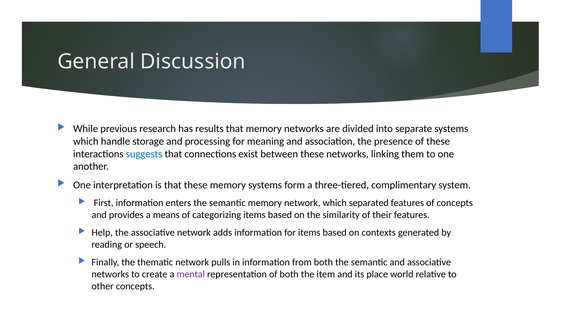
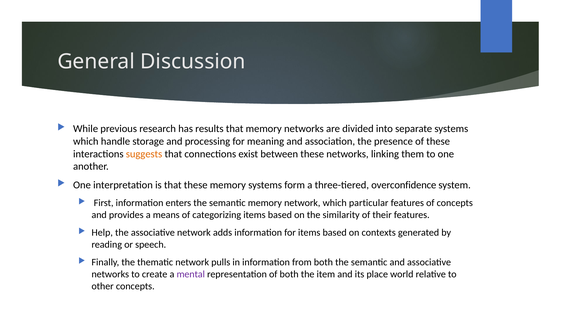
suggests colour: blue -> orange
complimentary: complimentary -> overconfidence
separated: separated -> particular
